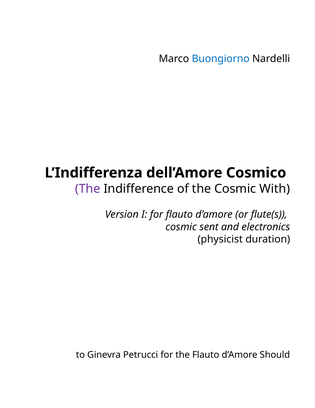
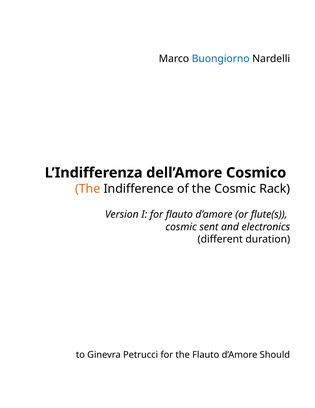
The at (88, 189) colour: purple -> orange
With: With -> Rack
physicist: physicist -> different
